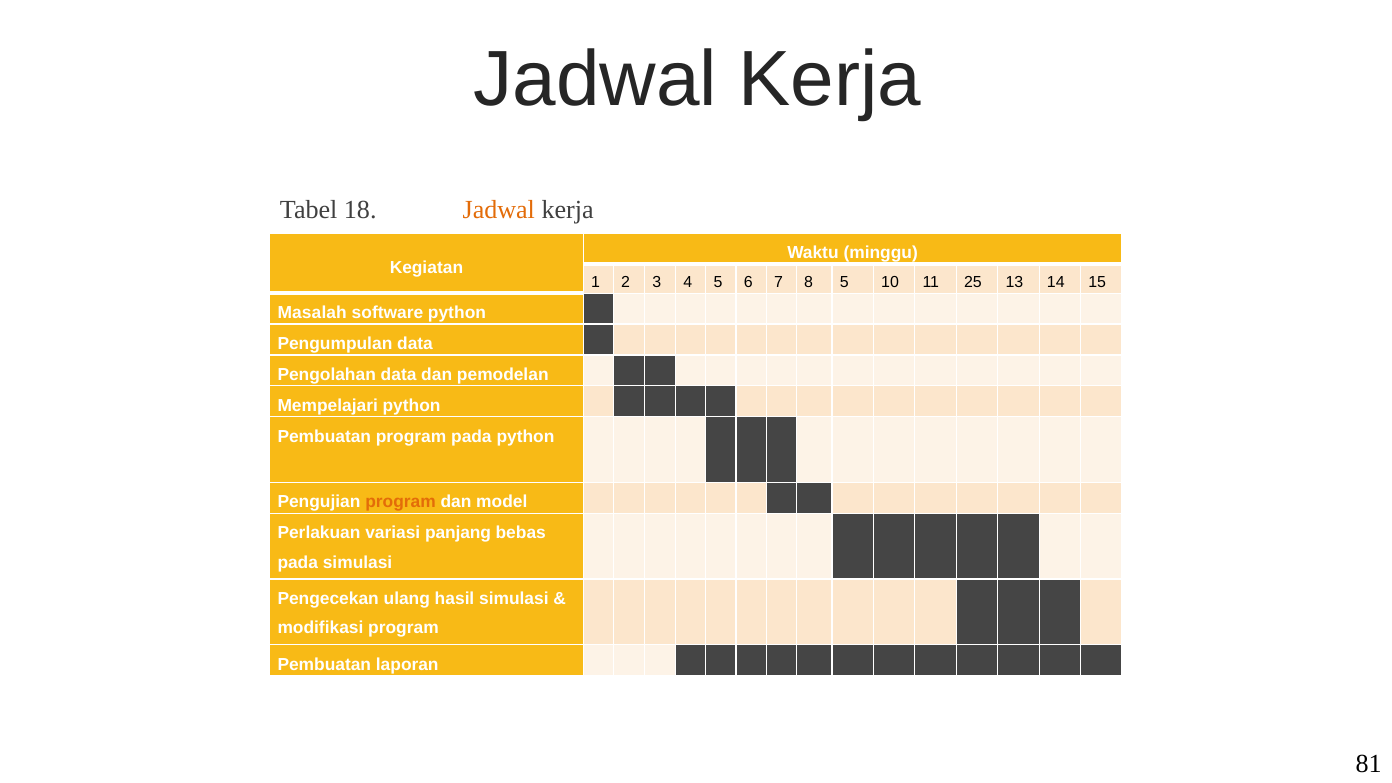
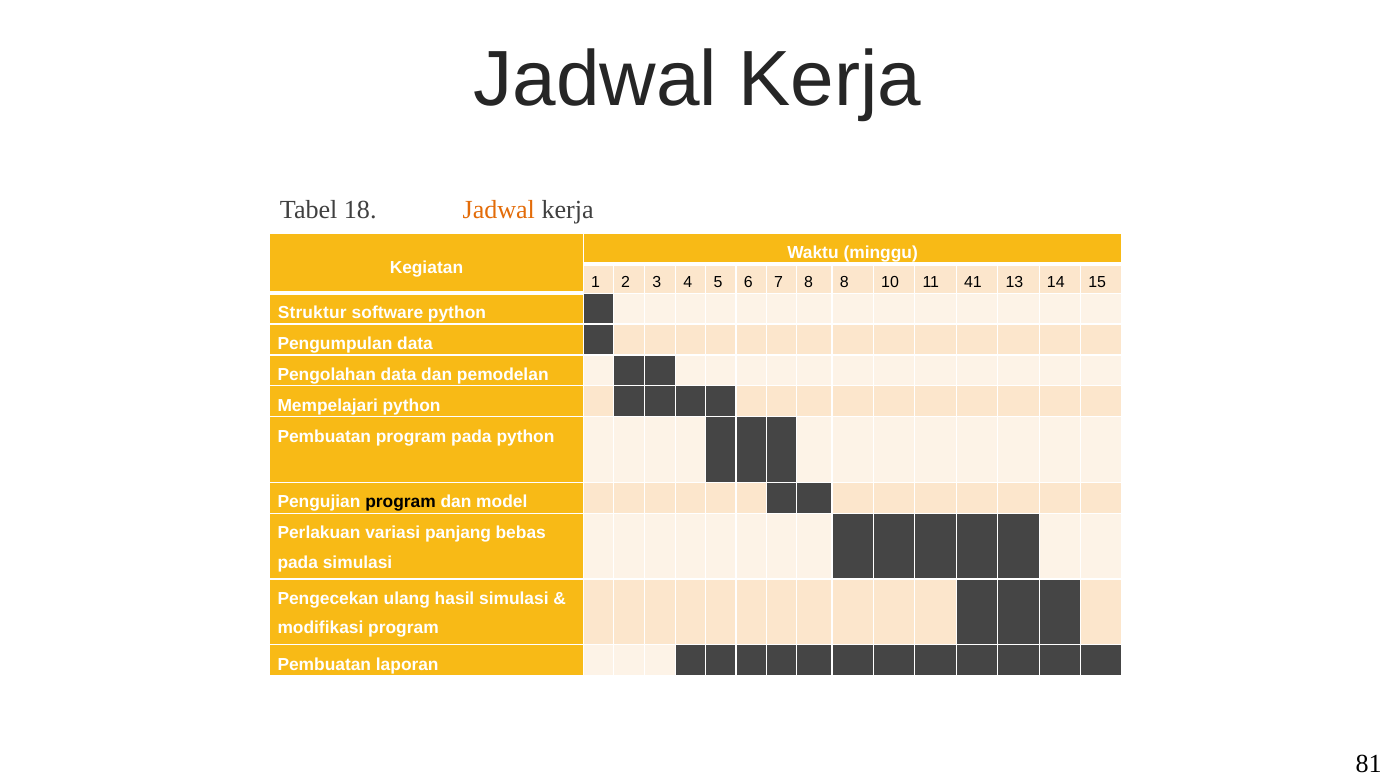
8 5: 5 -> 8
25: 25 -> 41
Masalah: Masalah -> Struktur
program at (401, 502) colour: orange -> black
